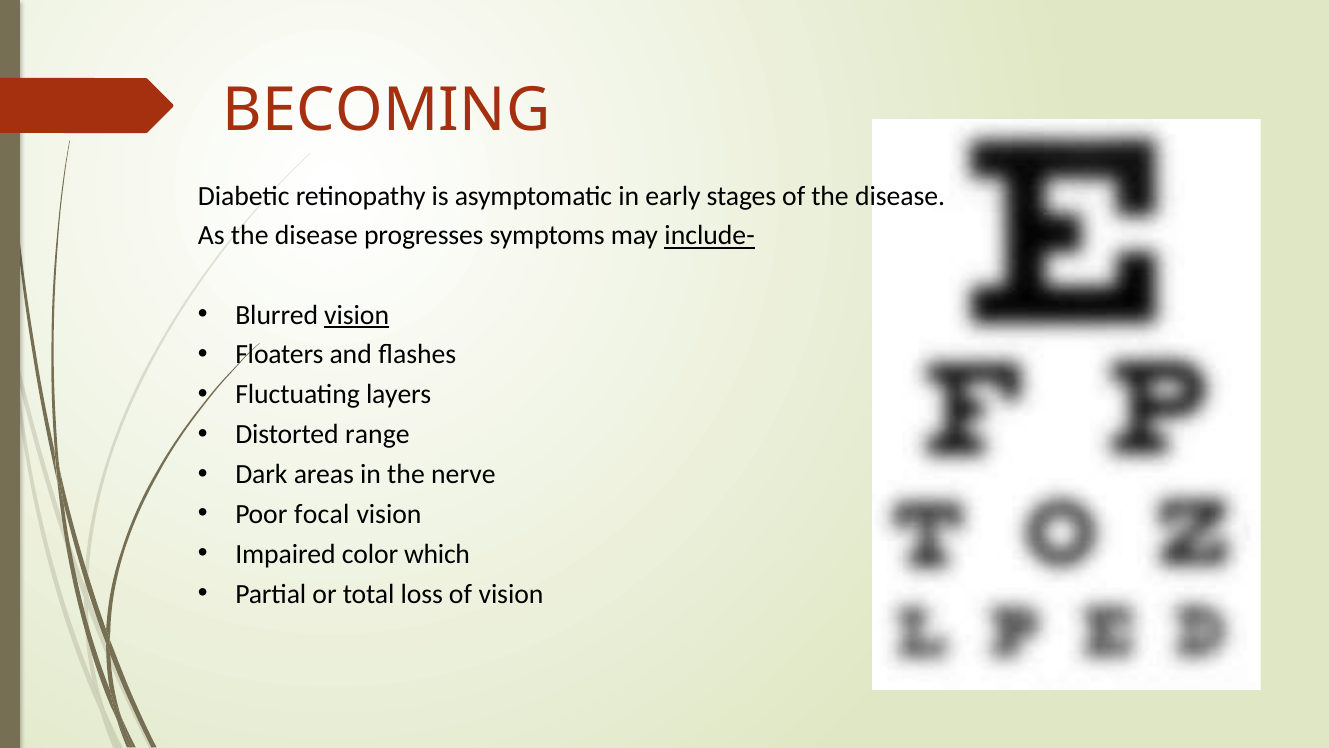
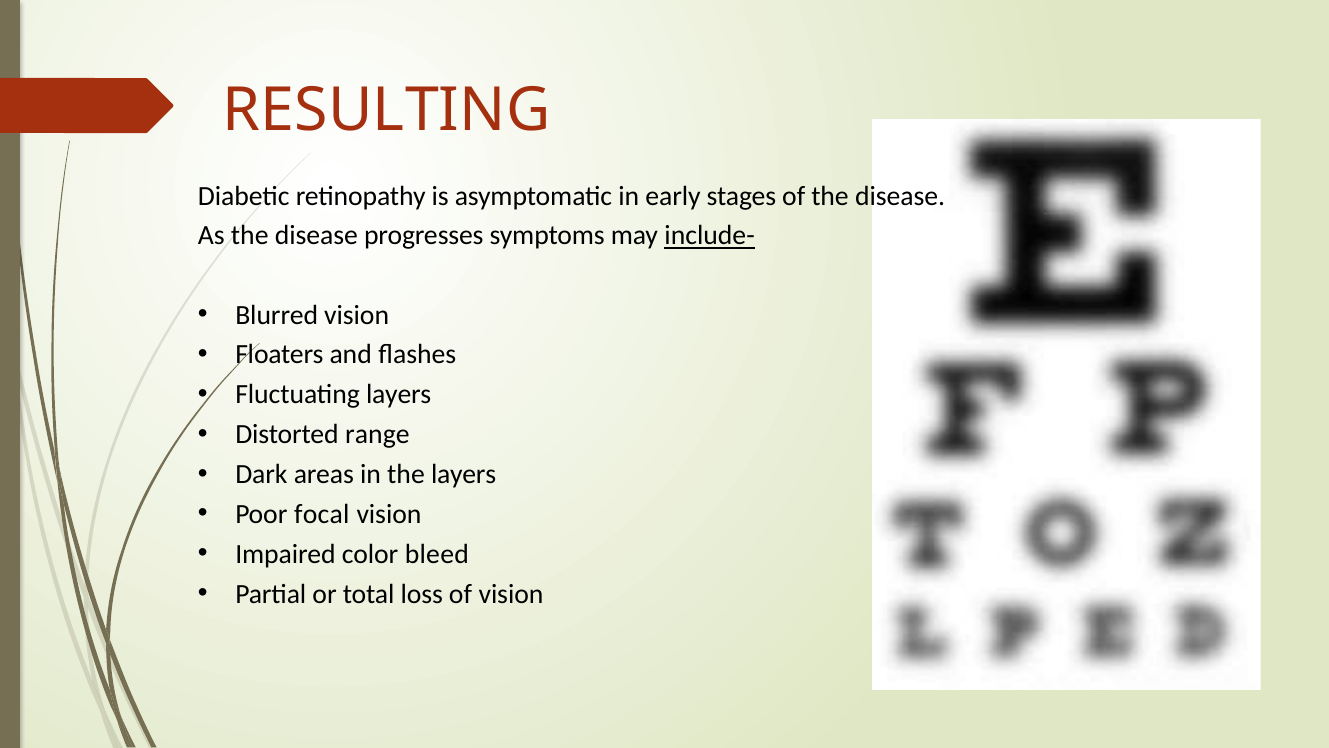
BECOMING: BECOMING -> RESULTING
vision at (357, 315) underline: present -> none
the nerve: nerve -> layers
which: which -> bleed
